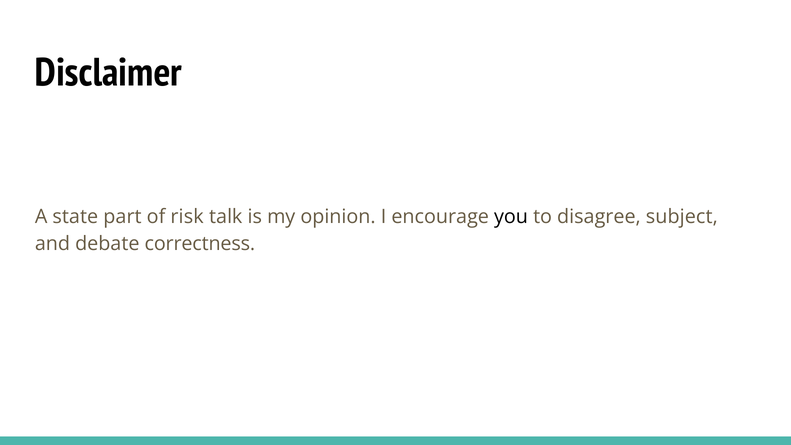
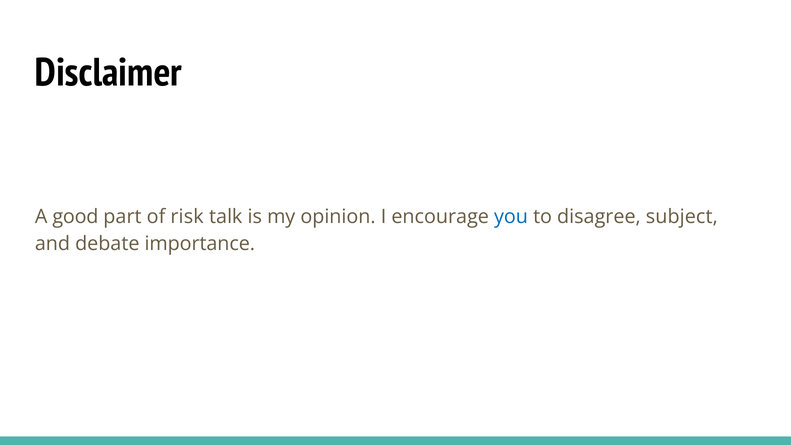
state: state -> good
you colour: black -> blue
correctness: correctness -> importance
